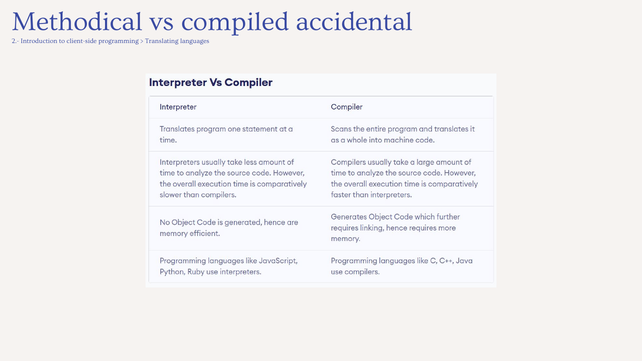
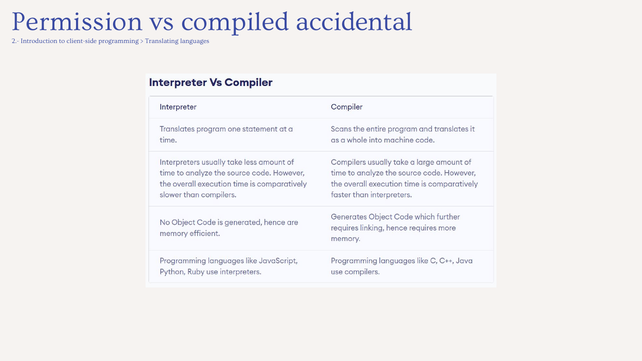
Methodical: Methodical -> Permission
